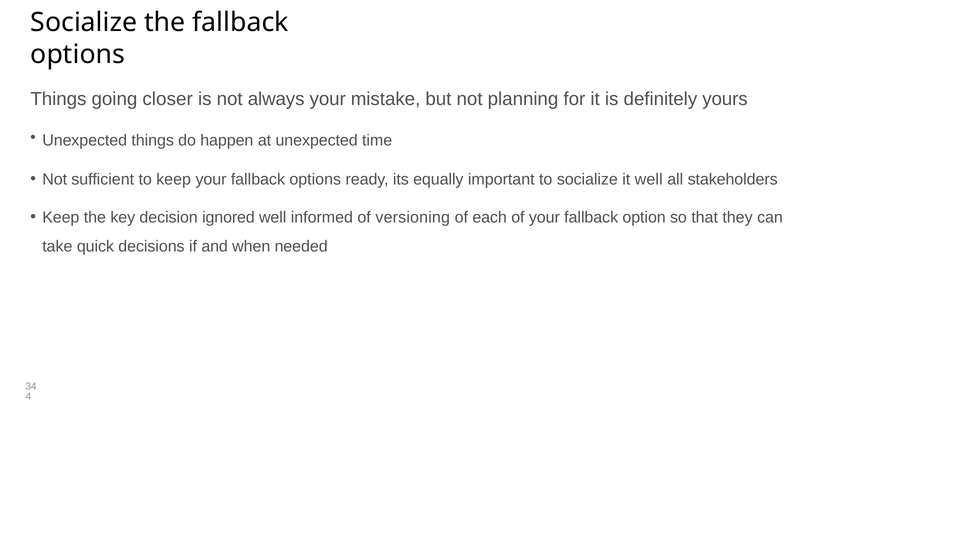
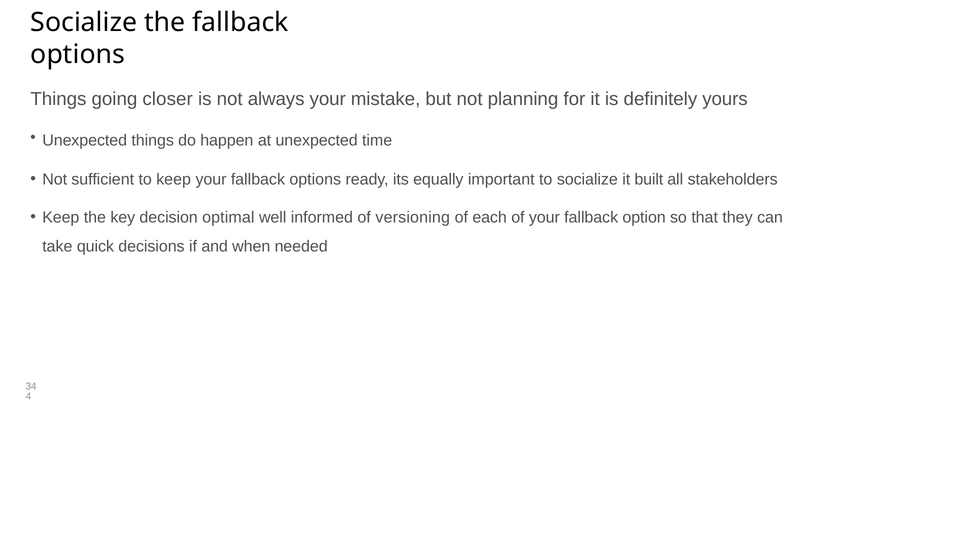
it well: well -> built
ignored: ignored -> optimal
